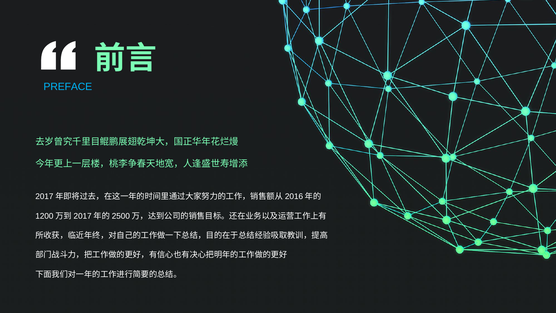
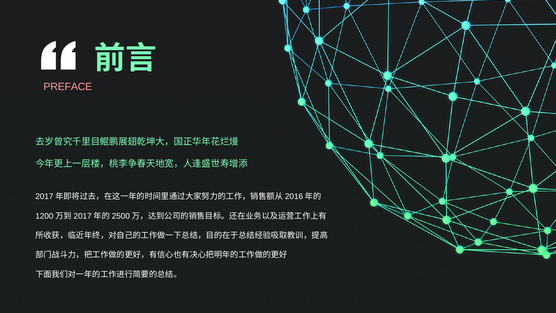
PREFACE colour: light blue -> pink
